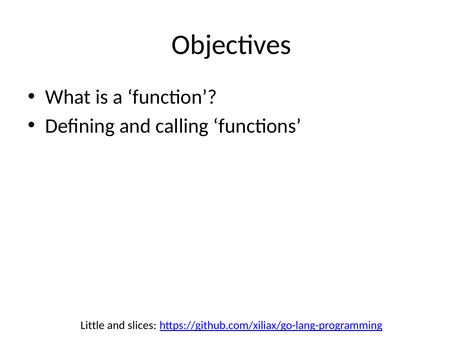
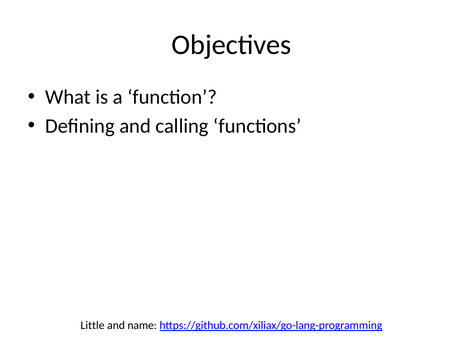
slices: slices -> name
